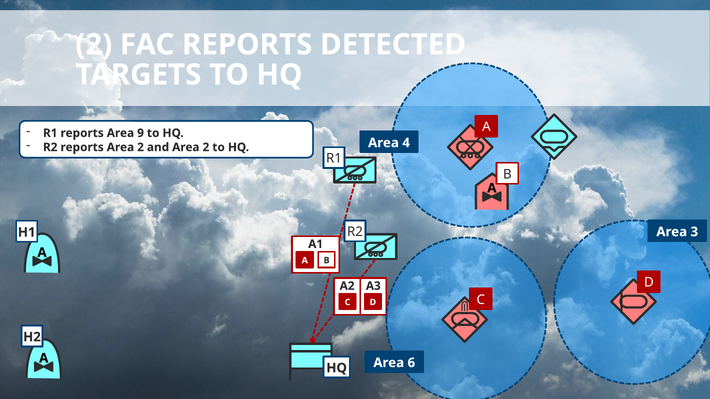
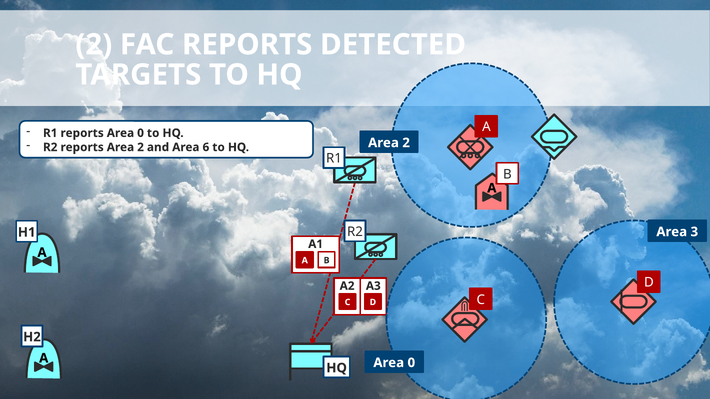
reports Area 9: 9 -> 0
4 at (406, 143): 4 -> 2
and Area 2: 2 -> 6
6 at (411, 363): 6 -> 0
